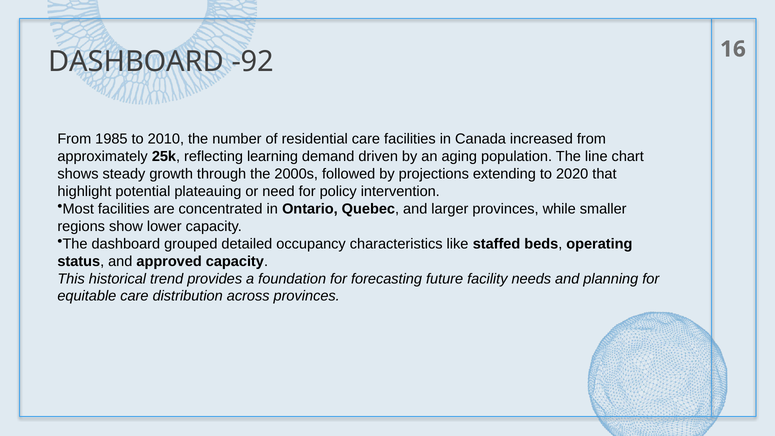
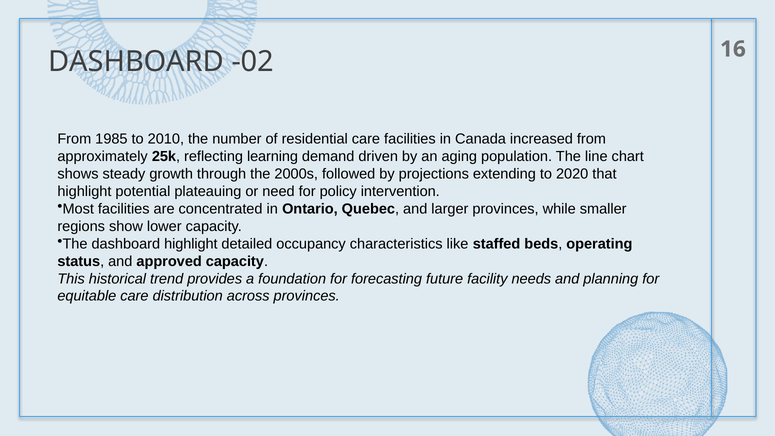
-92: -92 -> -02
dashboard grouped: grouped -> highlight
